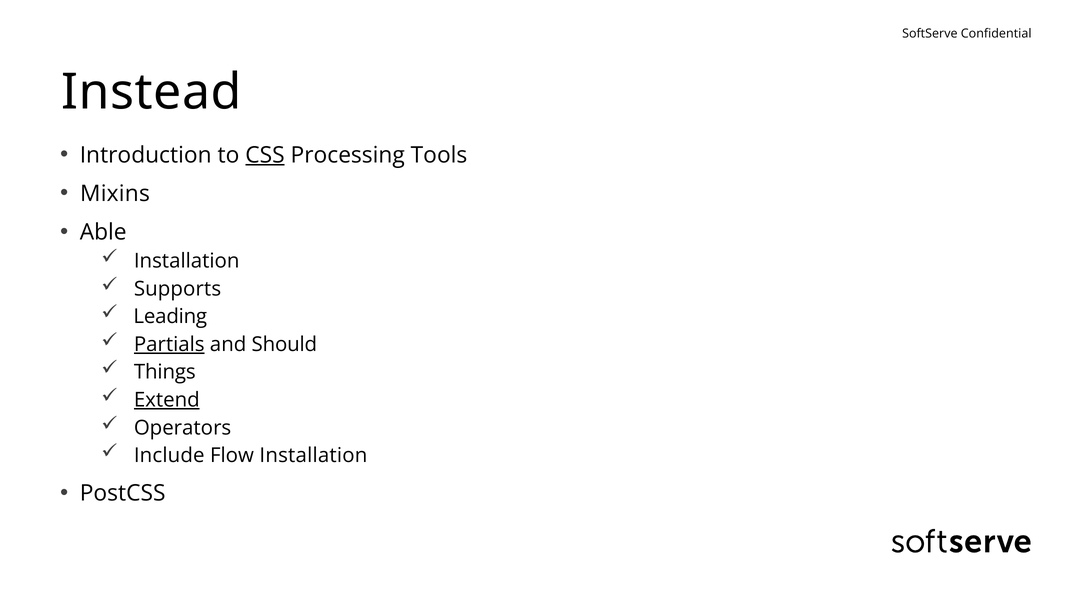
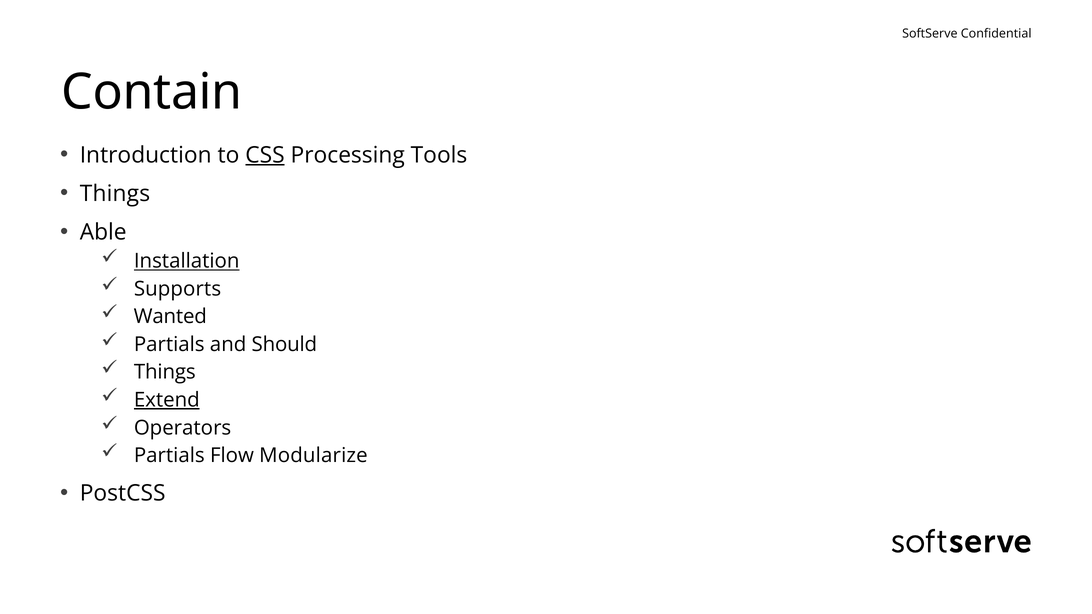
Instead: Instead -> Contain
Mixins at (115, 194): Mixins -> Things
Installation at (187, 261) underline: none -> present
Leading: Leading -> Wanted
Partials at (169, 345) underline: present -> none
Include at (169, 456): Include -> Partials
Flow Installation: Installation -> Modularize
